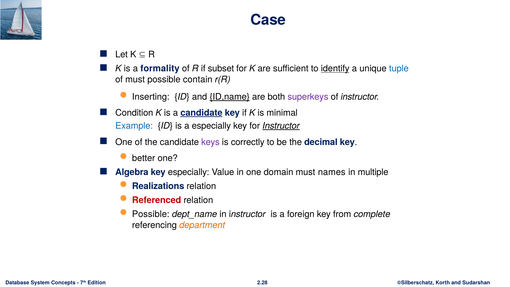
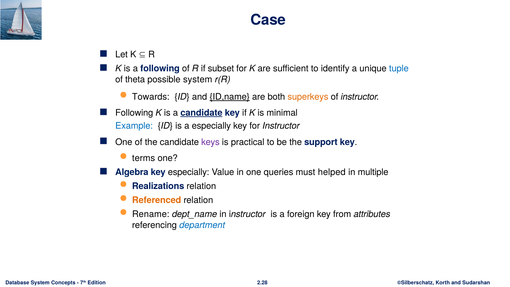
a formality: formality -> following
identify underline: present -> none
of must: must -> theta
possible contain: contain -> system
Inserting: Inserting -> Towards
superkeys colour: purple -> orange
Condition at (134, 113): Condition -> Following
Instructor at (281, 126) underline: present -> none
correctly: correctly -> practical
decimal: decimal -> support
better: better -> terms
domain: domain -> queries
names: names -> helped
Referenced colour: red -> orange
Possible at (151, 214): Possible -> Rename
complete: complete -> attributes
department colour: orange -> blue
